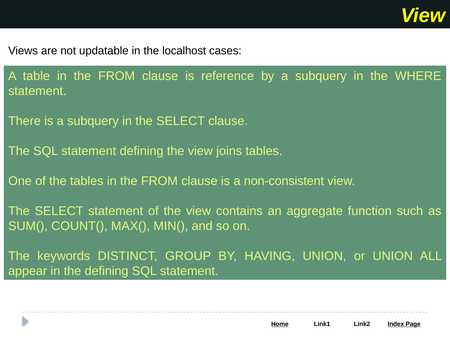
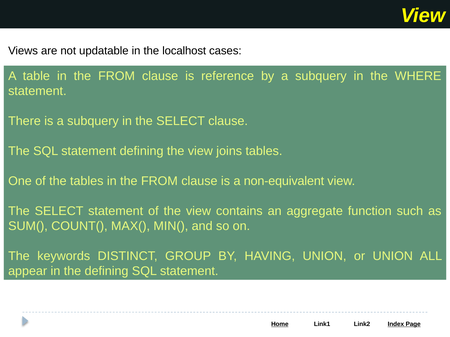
non-consistent: non-consistent -> non-equivalent
